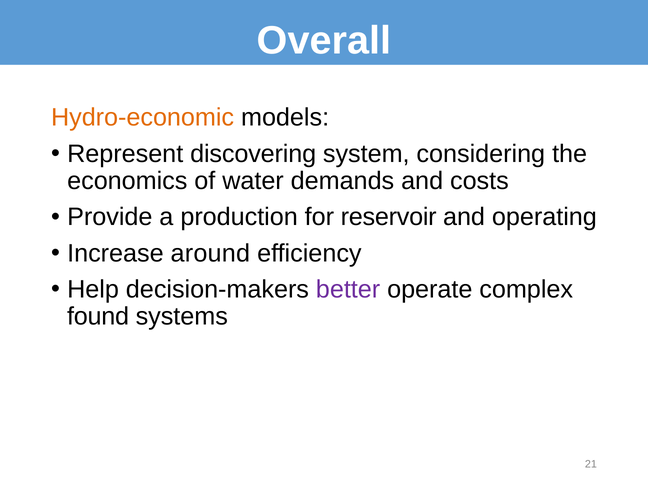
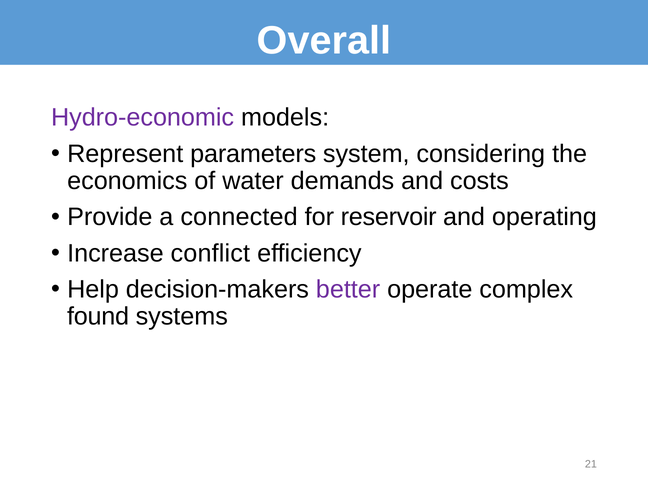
Hydro-economic colour: orange -> purple
discovering: discovering -> parameters
production: production -> connected
around: around -> conflict
